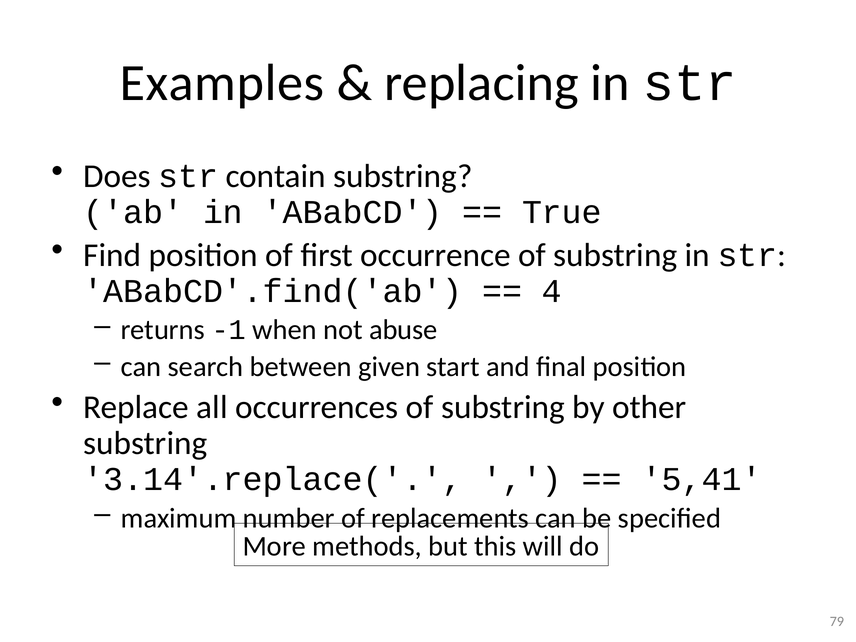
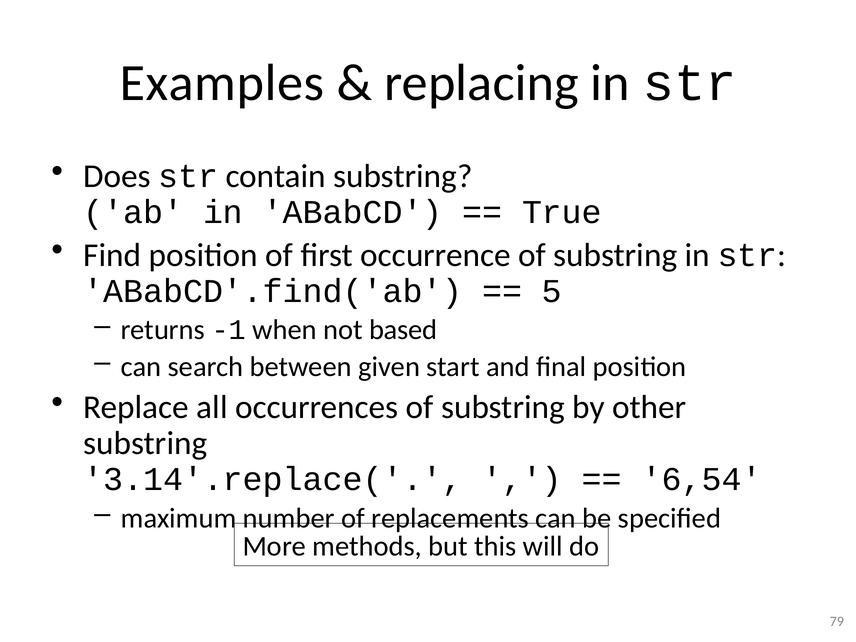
4: 4 -> 5
abuse: abuse -> based
5,41: 5,41 -> 6,54
